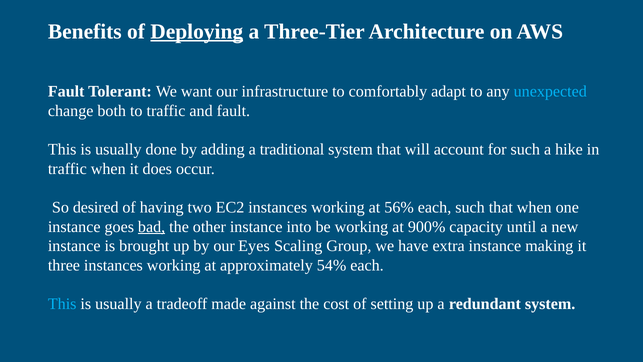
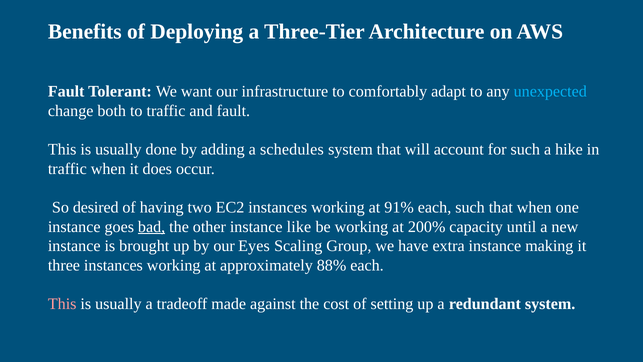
Deploying underline: present -> none
traditional: traditional -> schedules
56%: 56% -> 91%
into: into -> like
900%: 900% -> 200%
54%: 54% -> 88%
This at (62, 304) colour: light blue -> pink
